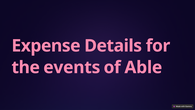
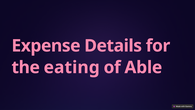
events: events -> eating
